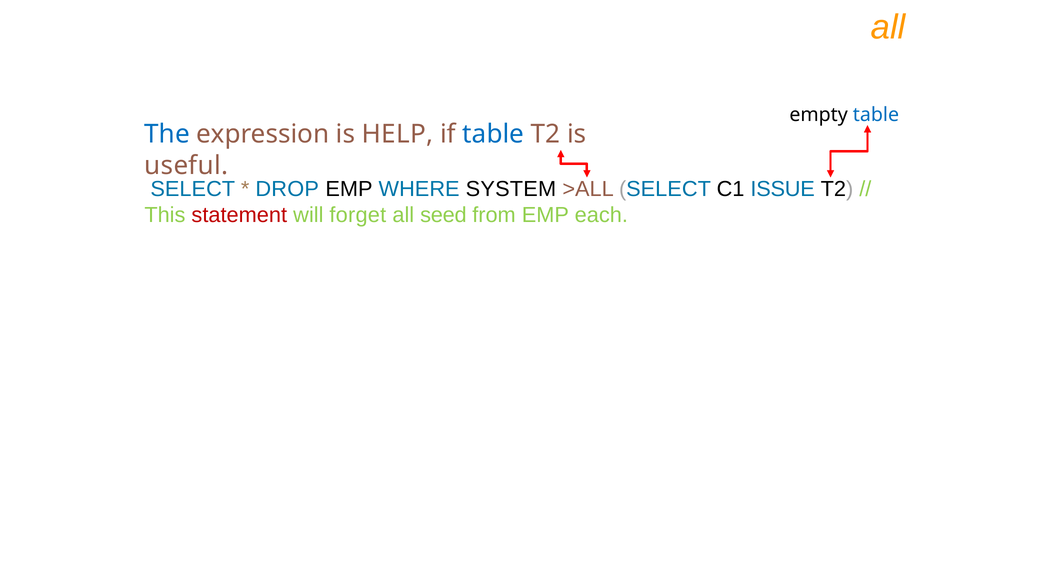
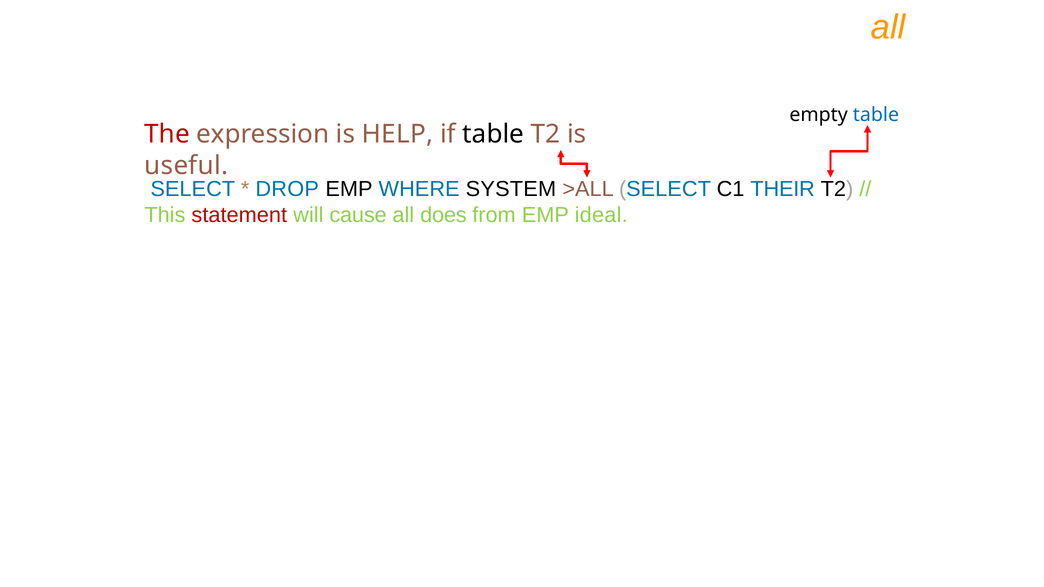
The colour: blue -> red
table at (493, 134) colour: blue -> black
ISSUE: ISSUE -> THEIR
forget: forget -> cause
seed: seed -> does
each: each -> ideal
